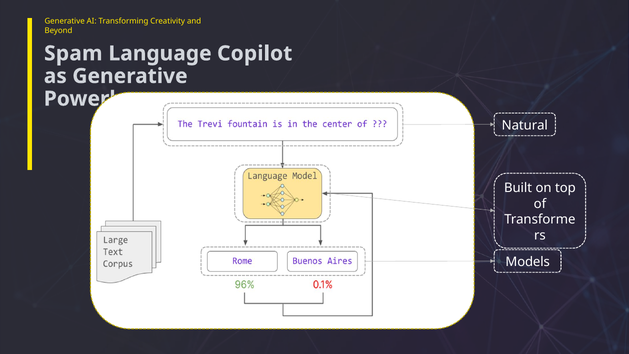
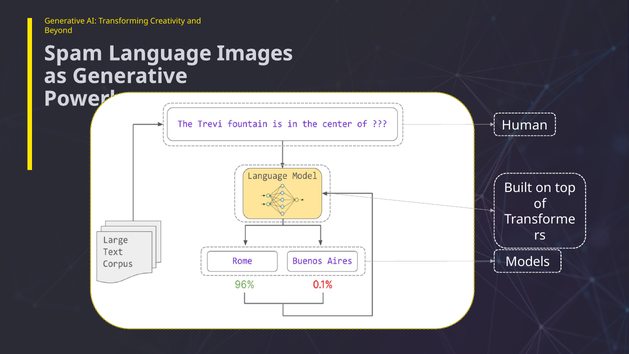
Copilot: Copilot -> Images
Natural: Natural -> Human
